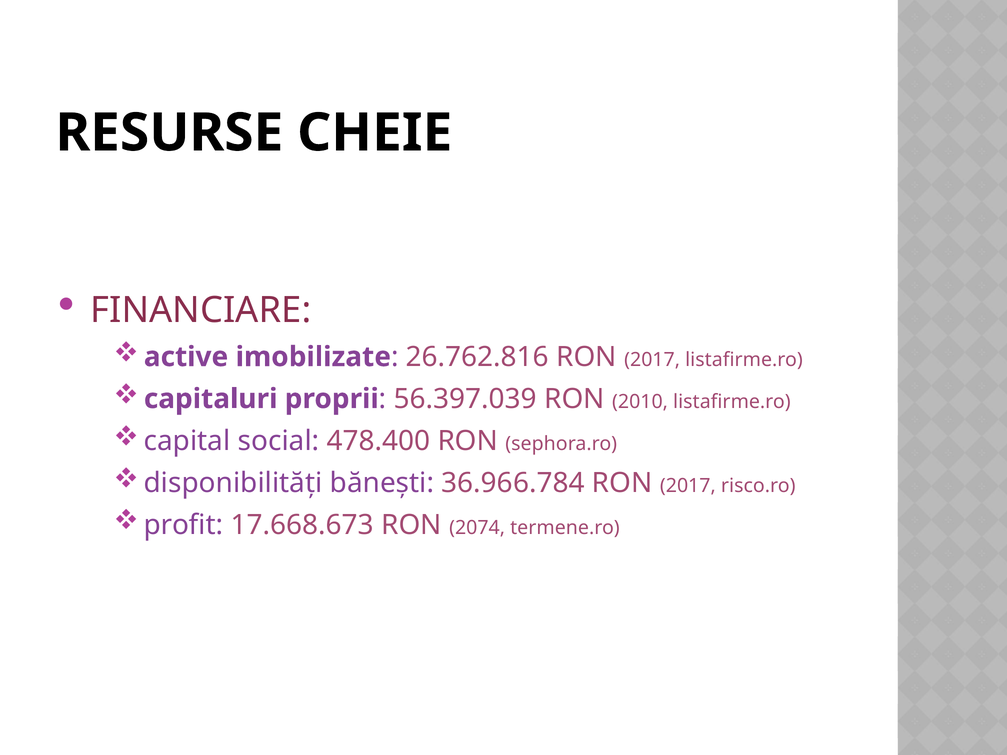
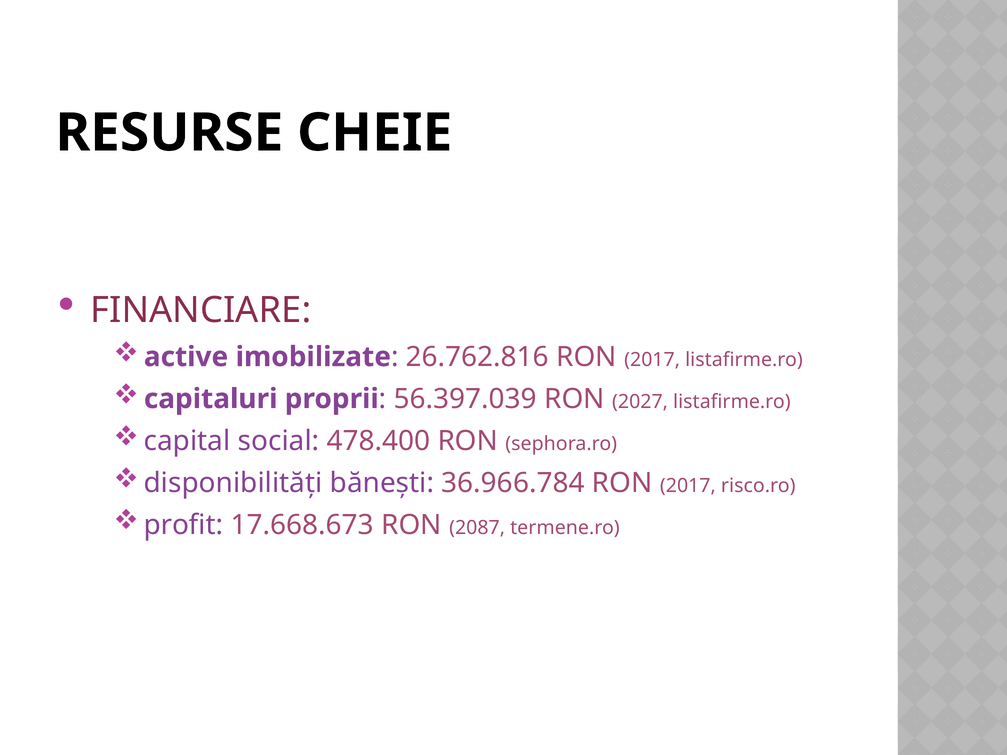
2010: 2010 -> 2027
2074: 2074 -> 2087
